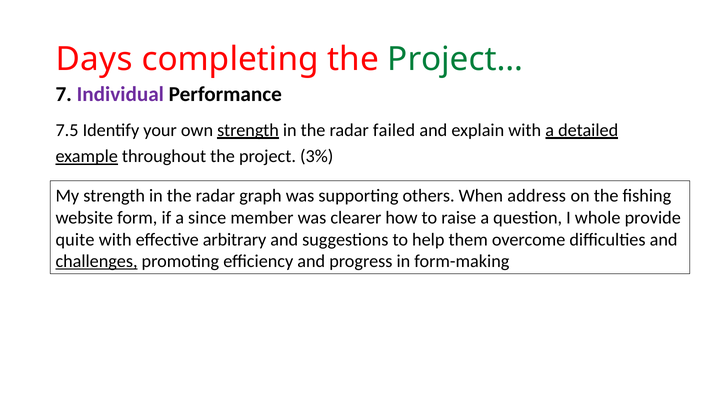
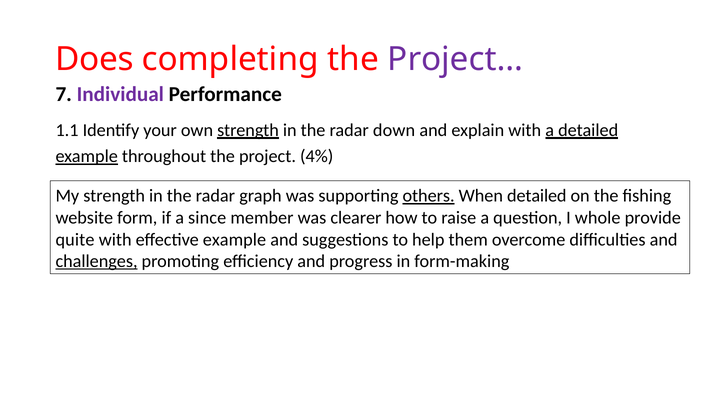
Days: Days -> Does
Project… colour: green -> purple
7.5: 7.5 -> 1.1
failed: failed -> down
3%: 3% -> 4%
others underline: none -> present
When address: address -> detailed
effective arbitrary: arbitrary -> example
